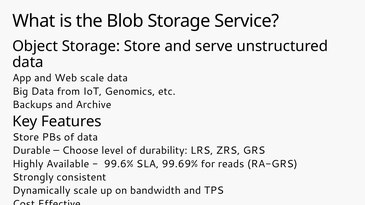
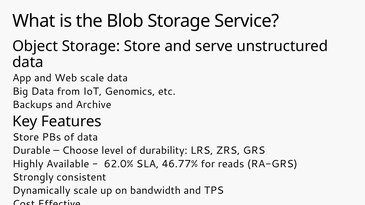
99.6%: 99.6% -> 62.0%
99.69%: 99.69% -> 46.77%
